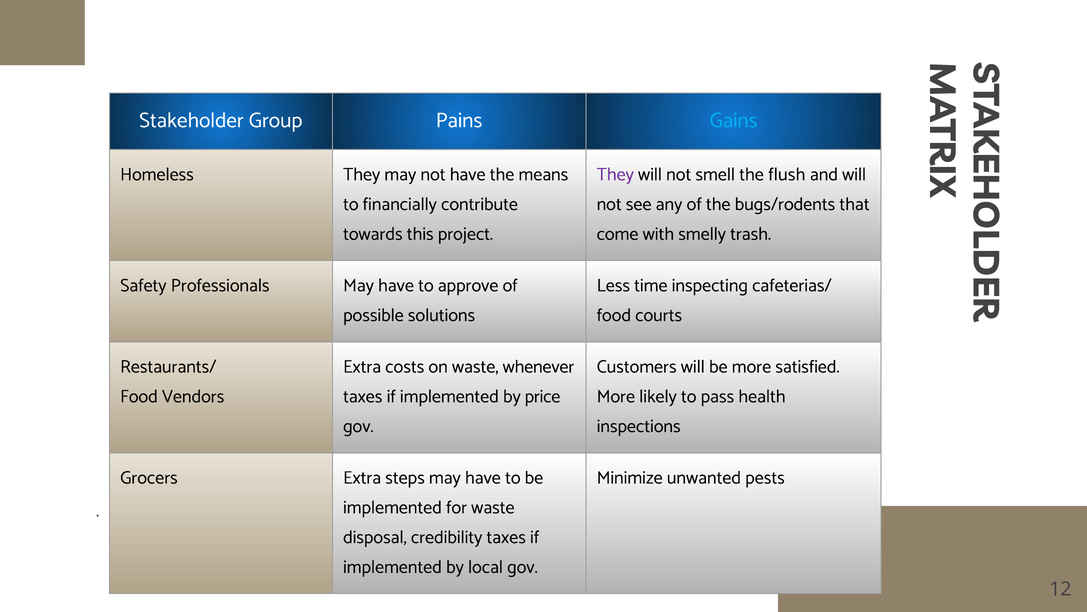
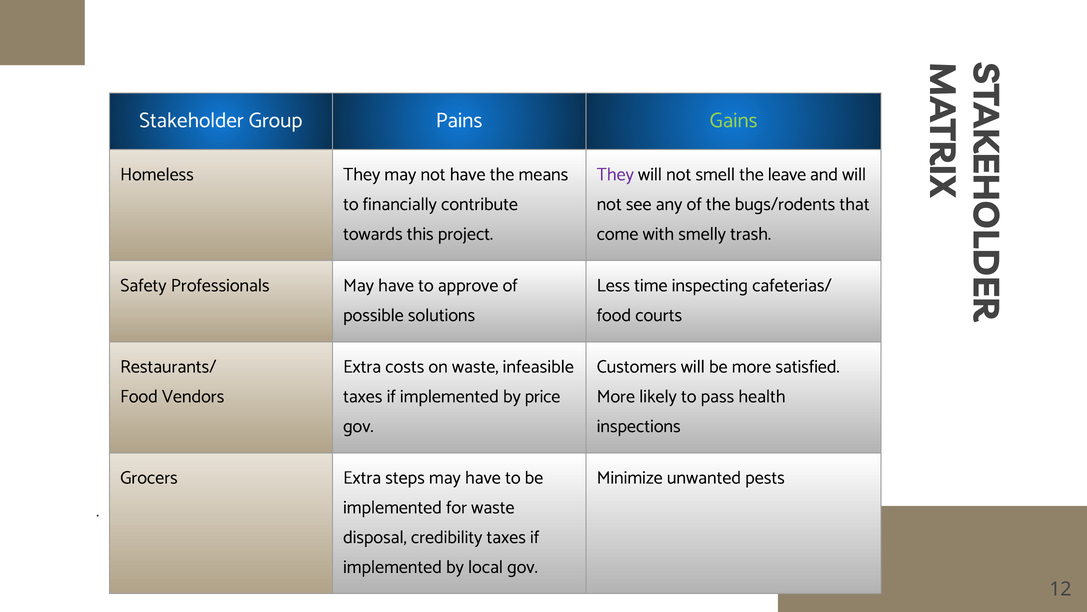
Gains colour: light blue -> light green
flush: flush -> leave
whenever: whenever -> infeasible
